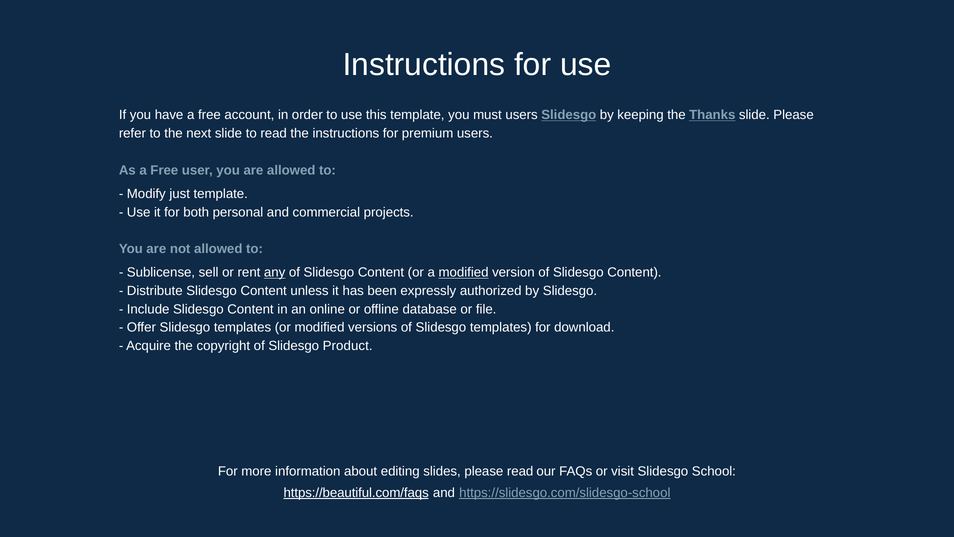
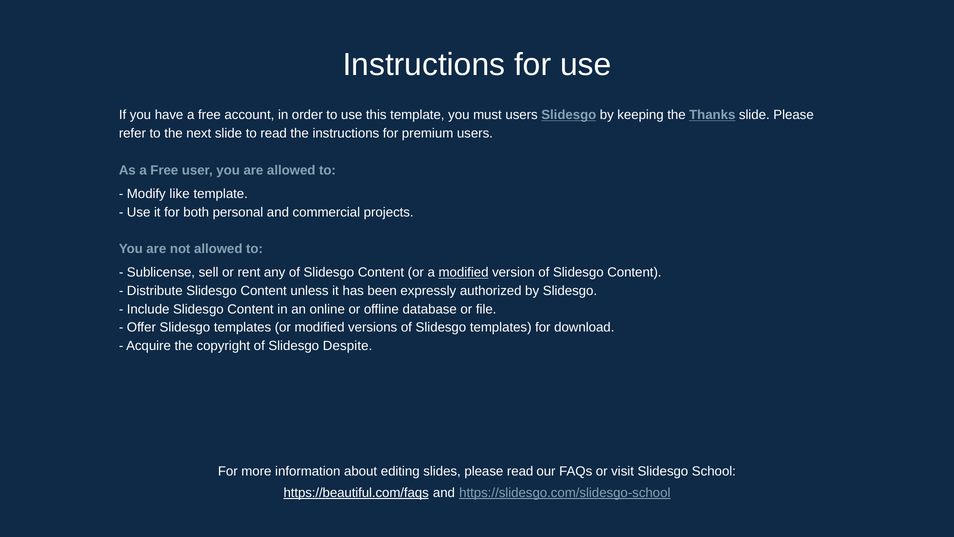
just: just -> like
any underline: present -> none
Product: Product -> Despite
